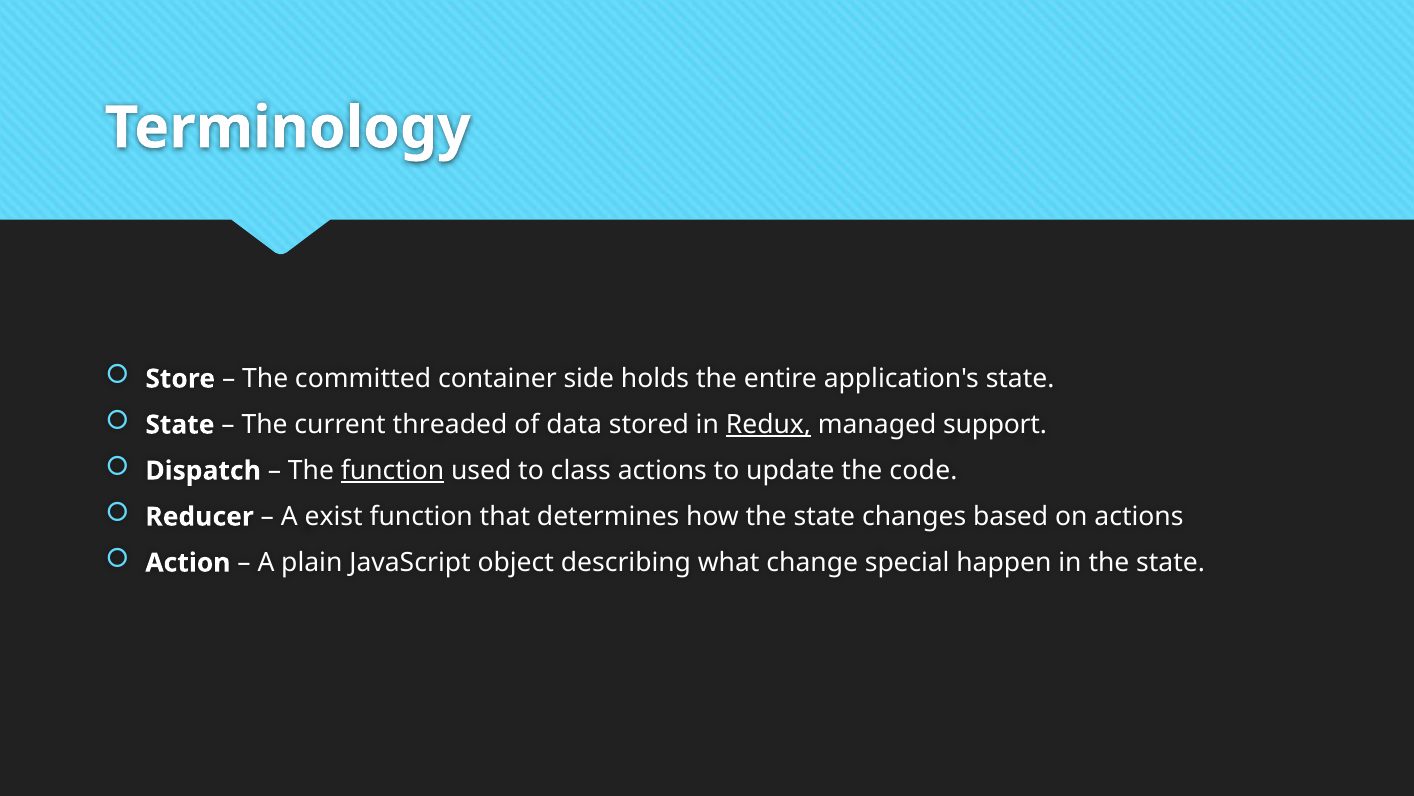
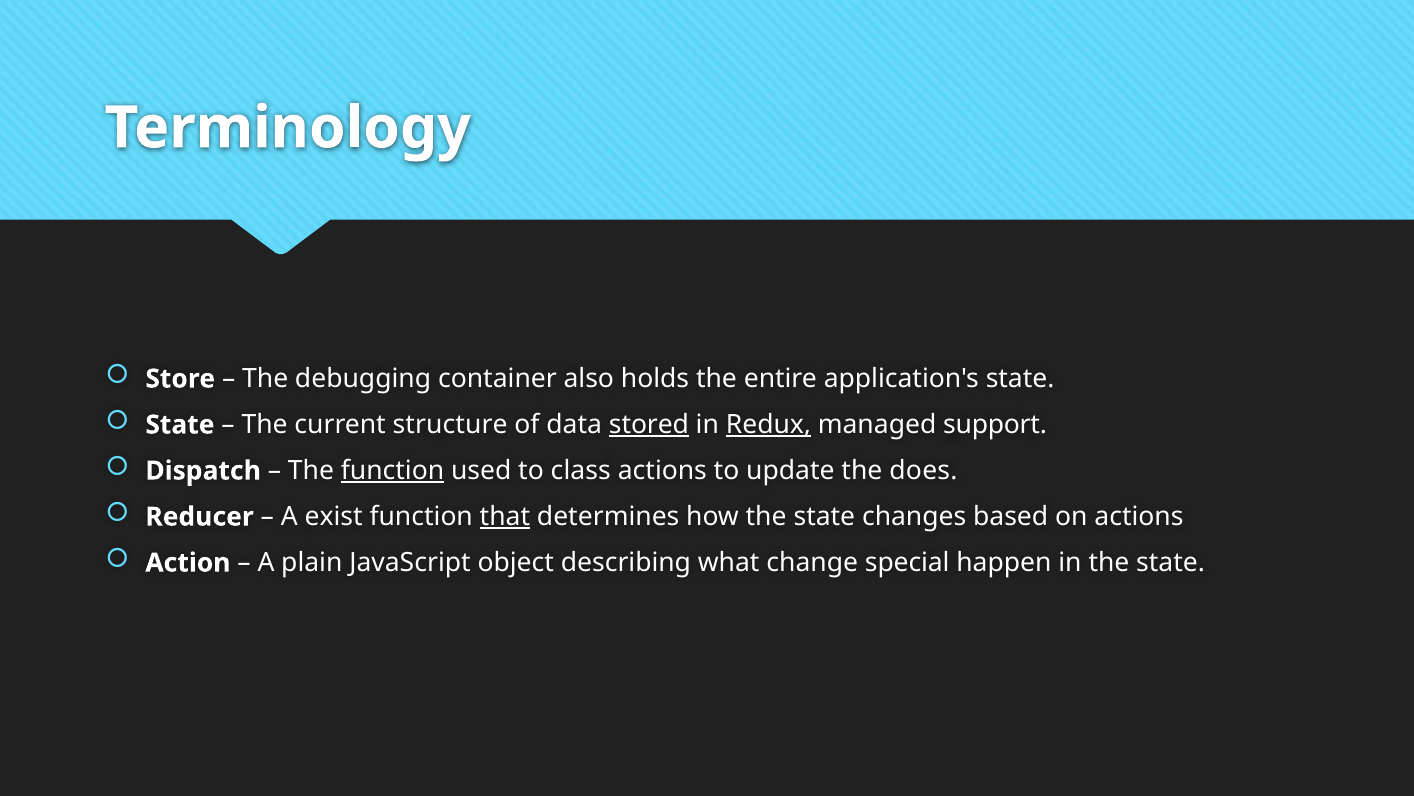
committed: committed -> debugging
side: side -> also
threaded: threaded -> structure
stored underline: none -> present
code: code -> does
that underline: none -> present
